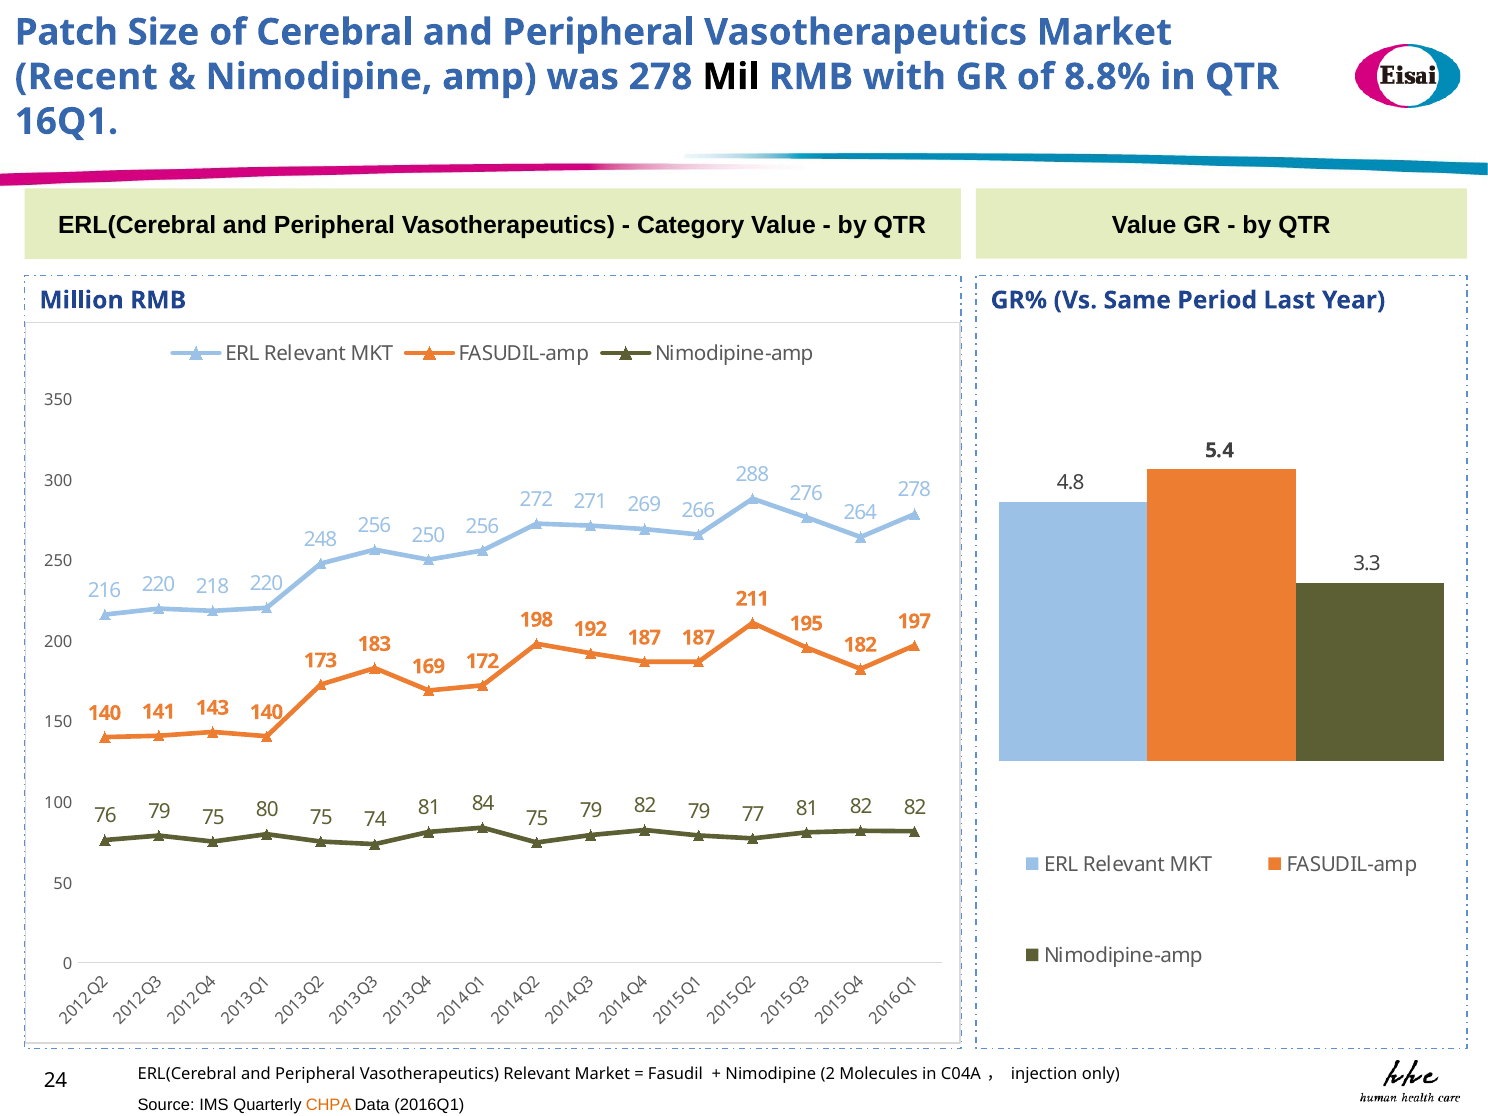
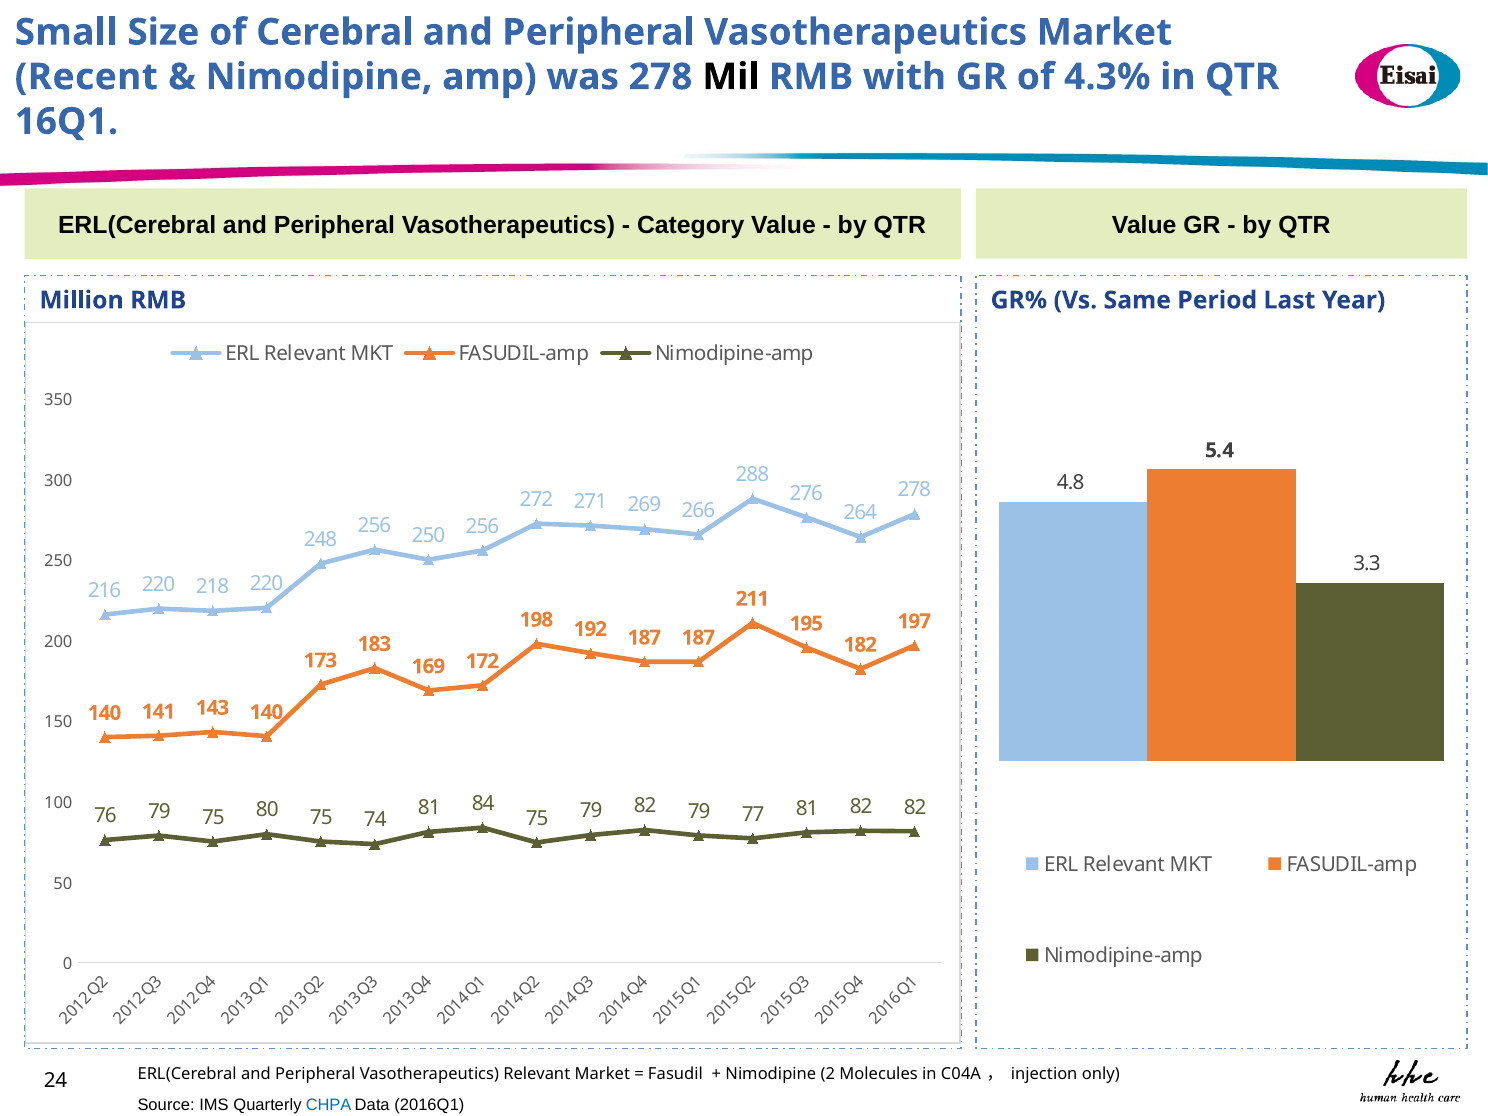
Patch: Patch -> Small
8.8%: 8.8% -> 4.3%
CHPA colour: orange -> blue
